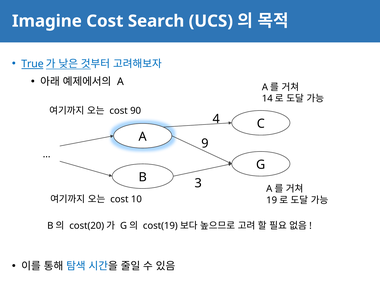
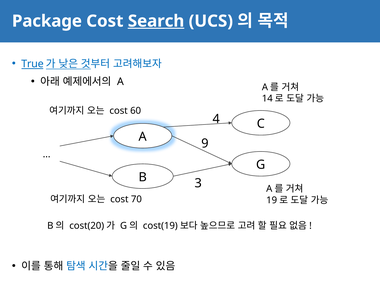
Imagine: Imagine -> Package
Search underline: none -> present
90: 90 -> 60
10: 10 -> 70
